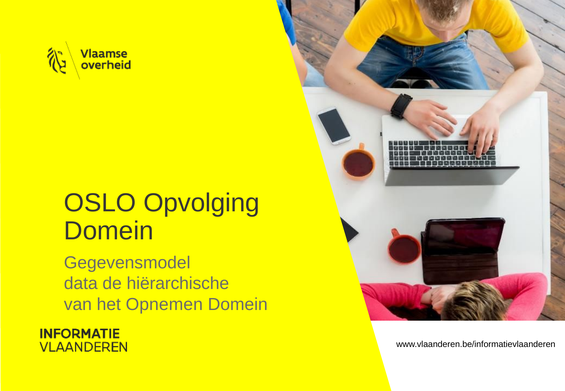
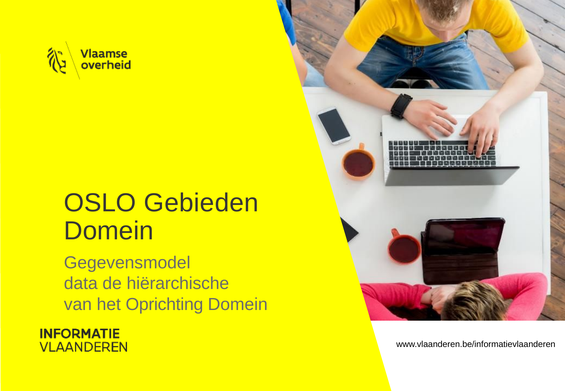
Opvolging: Opvolging -> Gebieden
Opnemen: Opnemen -> Oprichting
